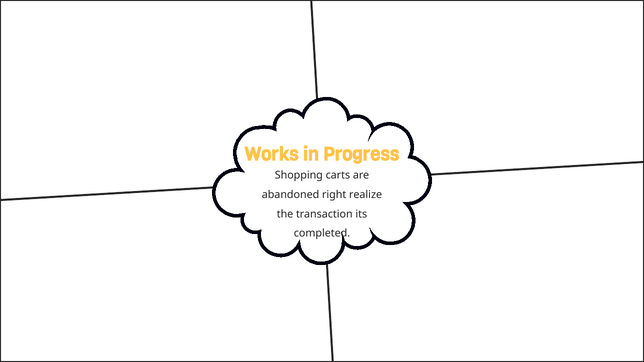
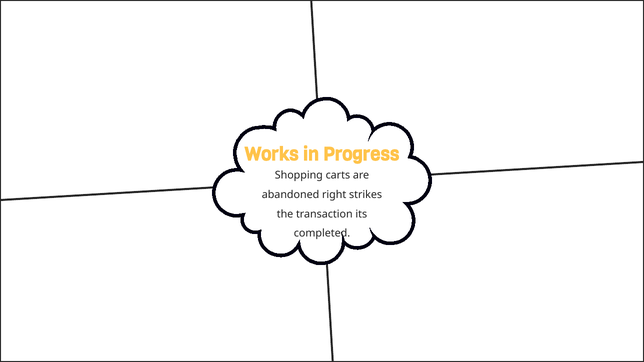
realize: realize -> strikes
